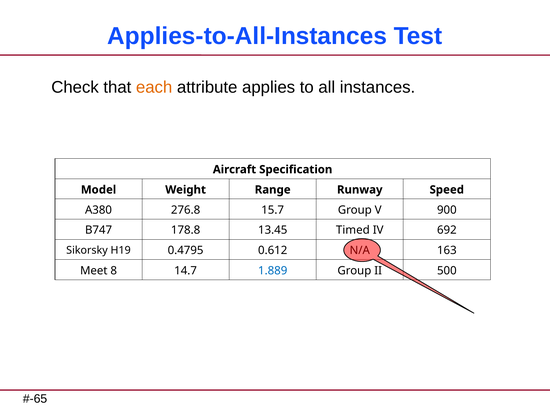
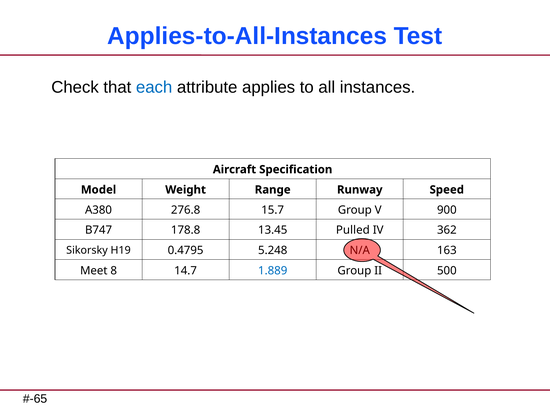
each colour: orange -> blue
Timed: Timed -> Pulled
692: 692 -> 362
0.612: 0.612 -> 5.248
